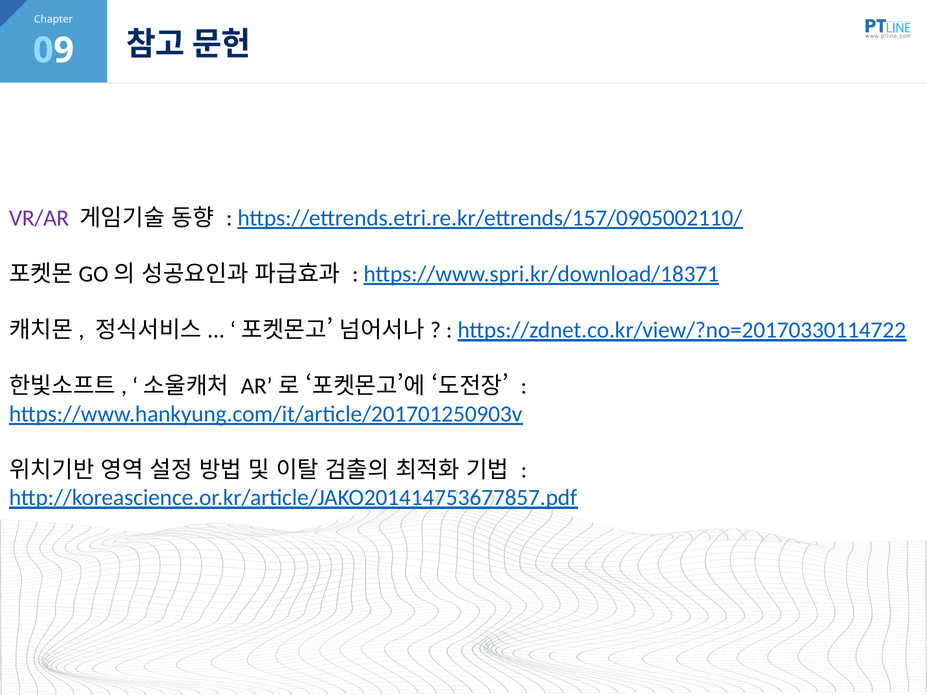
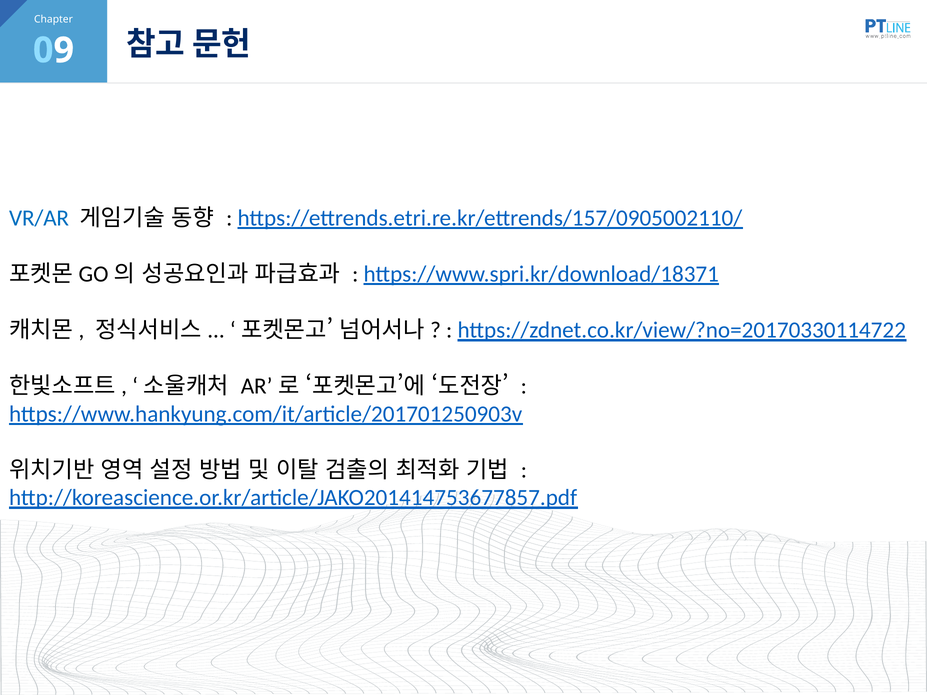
VR/AR colour: purple -> blue
